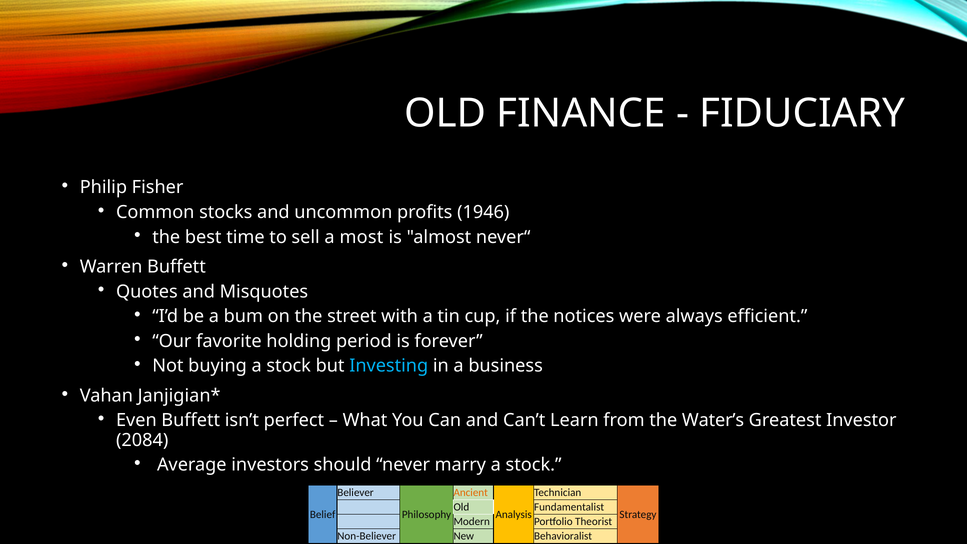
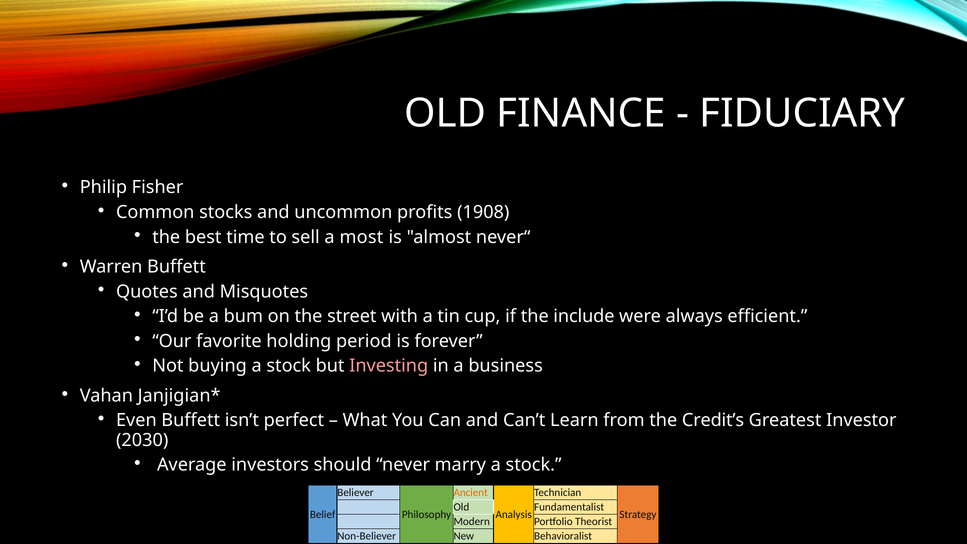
1946: 1946 -> 1908
notices: notices -> include
Investing colour: light blue -> pink
Water’s: Water’s -> Credit’s
2084: 2084 -> 2030
